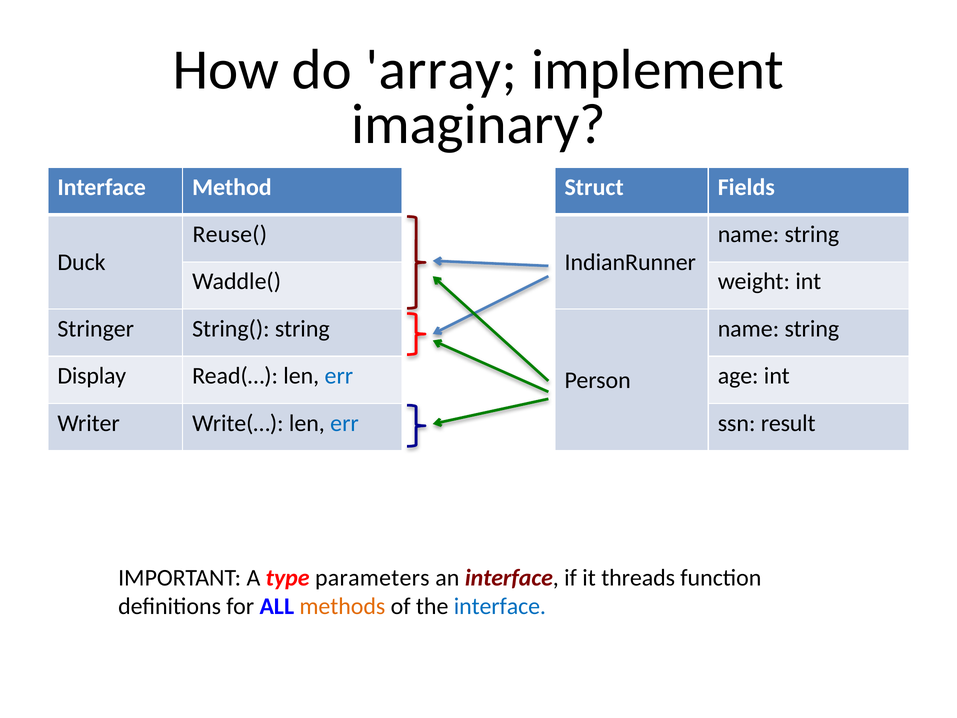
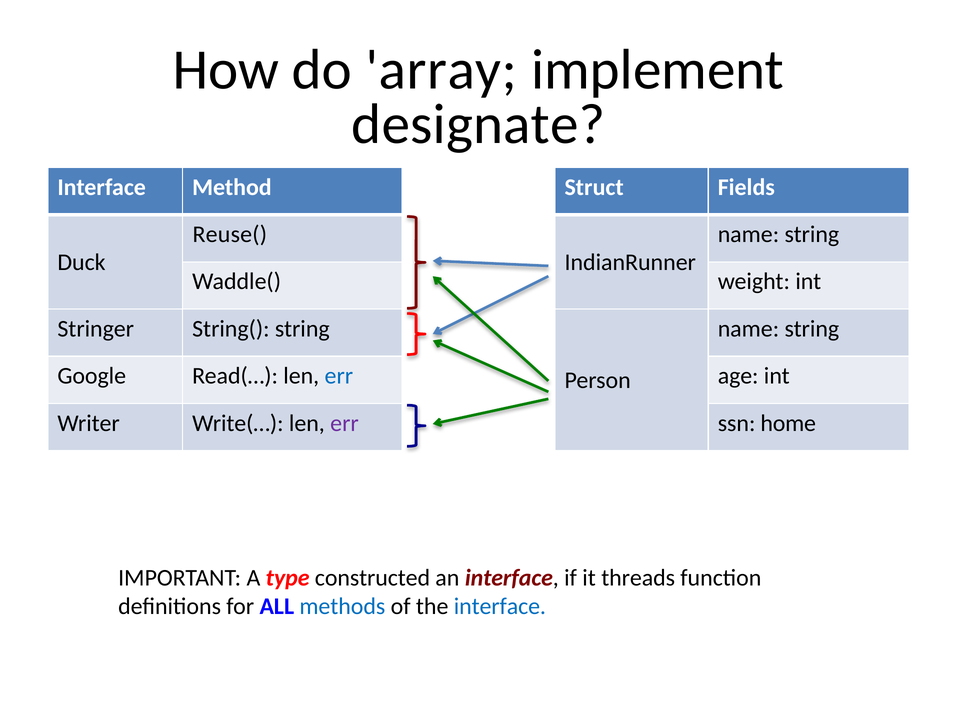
imaginary: imaginary -> designate
Display: Display -> Google
err at (345, 423) colour: blue -> purple
result: result -> home
parameters: parameters -> constructed
methods colour: orange -> blue
